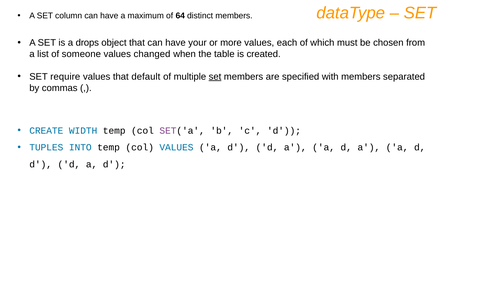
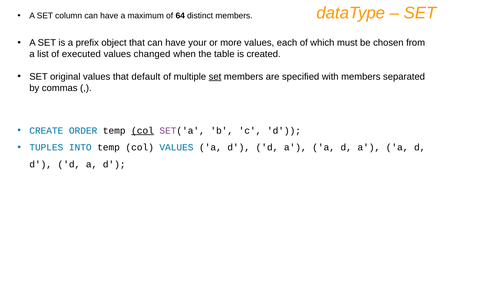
drops: drops -> prefix
someone: someone -> executed
require: require -> original
WIDTH: WIDTH -> ORDER
col at (143, 131) underline: none -> present
